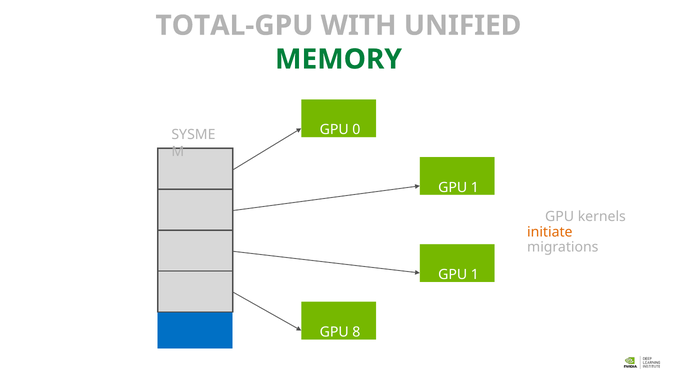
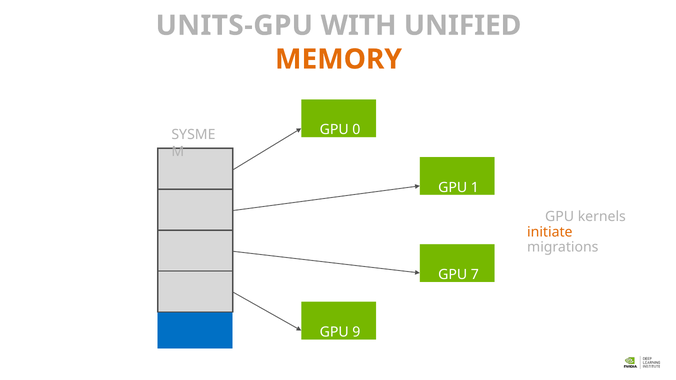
TOTAL-GPU: TOTAL-GPU -> UNITS-GPU
MEMORY colour: green -> orange
1 at (475, 275): 1 -> 7
8: 8 -> 9
